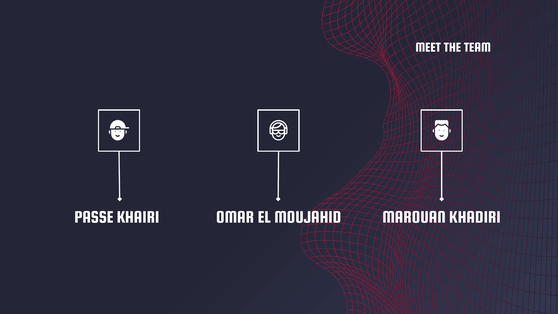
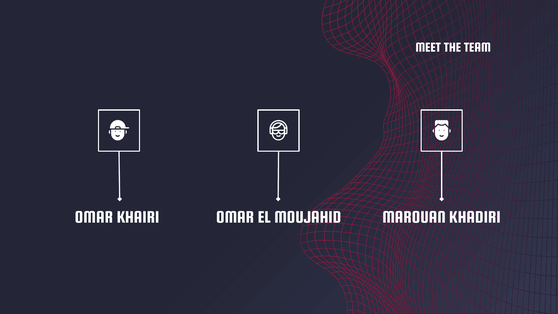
PASSE at (94, 217): PASSE -> OMAR
